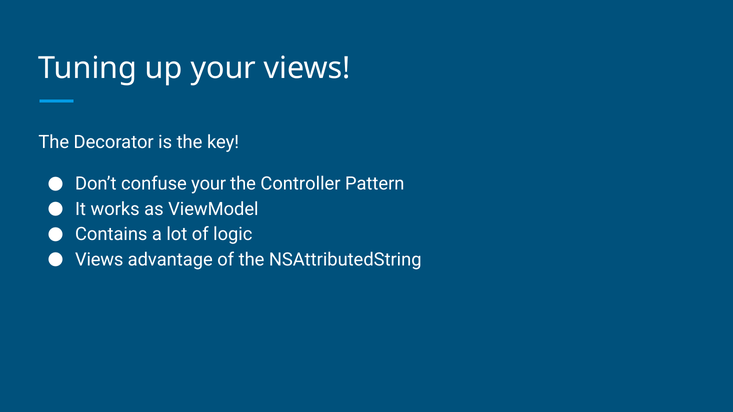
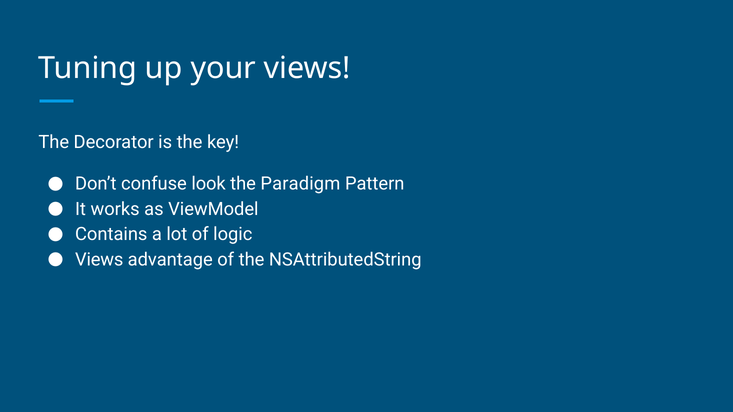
confuse your: your -> look
Controller: Controller -> Paradigm
